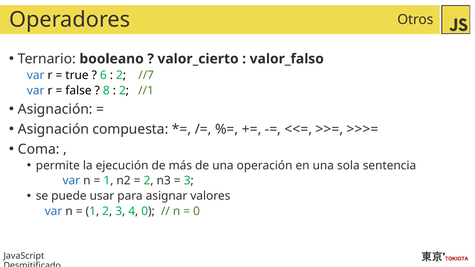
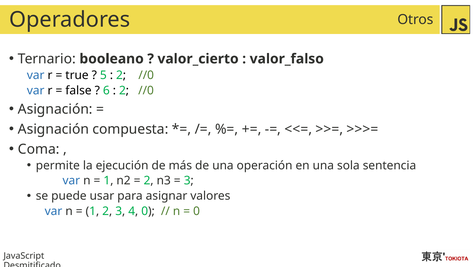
6: 6 -> 5
//7 at (146, 75): //7 -> //0
8: 8 -> 6
//1 at (146, 91): //1 -> //0
